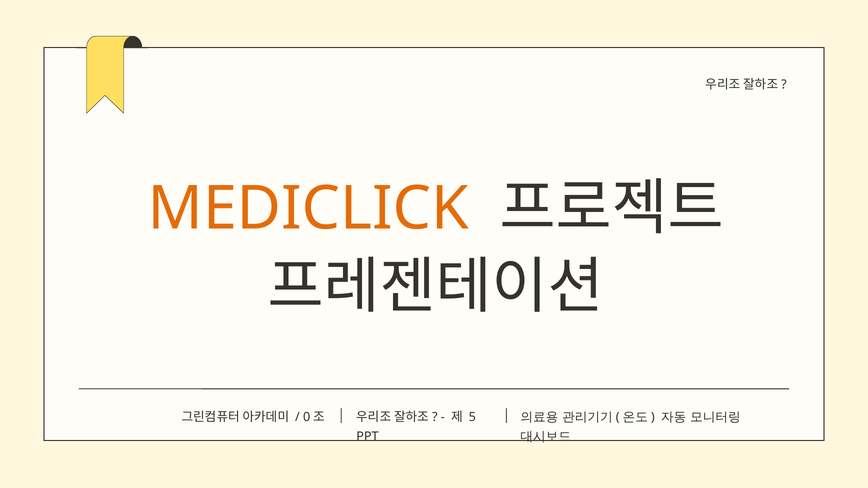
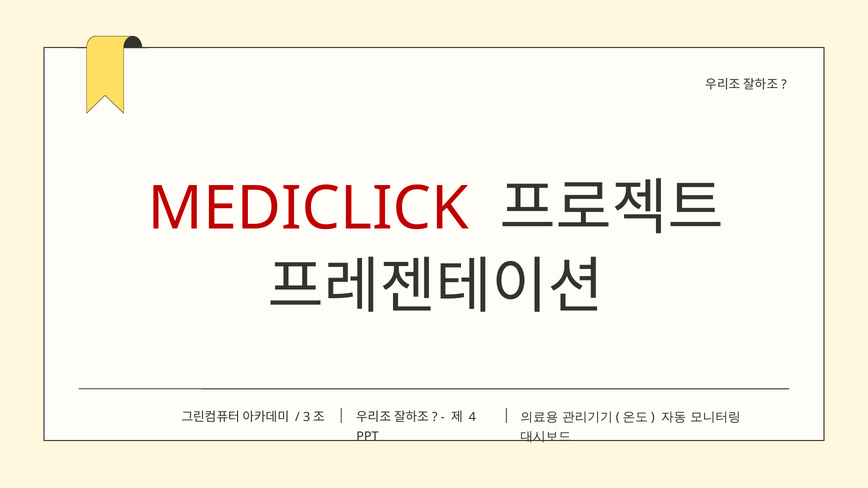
MEDICLICK colour: orange -> red
0: 0 -> 3
5: 5 -> 4
